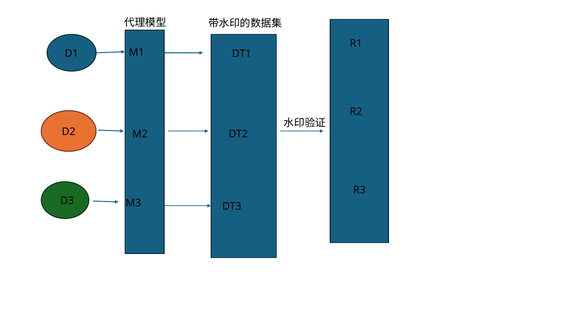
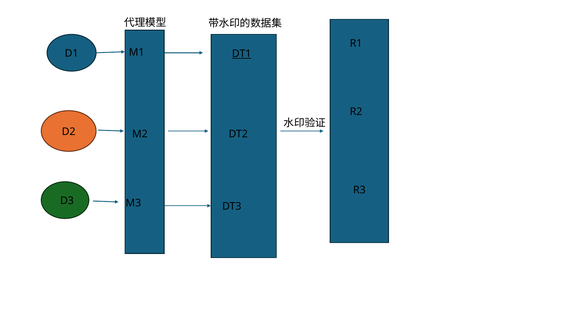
DT1 underline: none -> present
